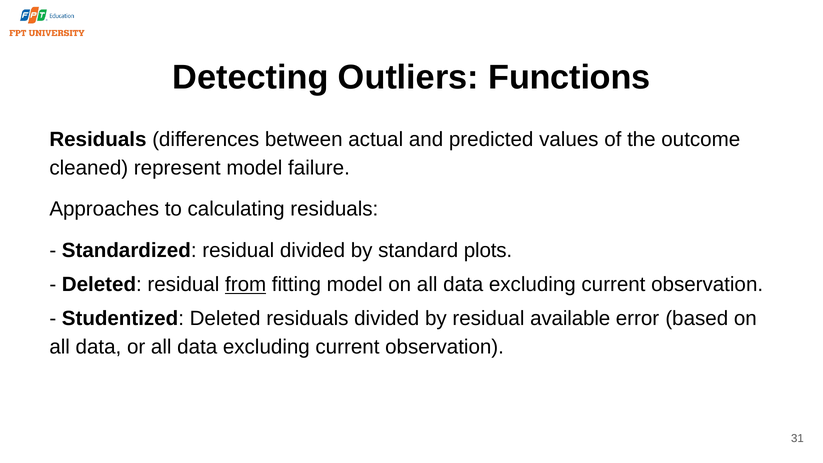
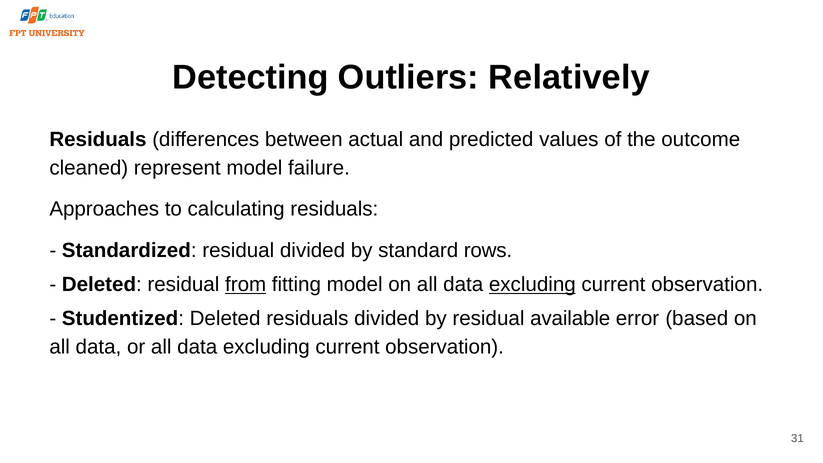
Functions: Functions -> Relatively
plots: plots -> rows
excluding at (532, 285) underline: none -> present
